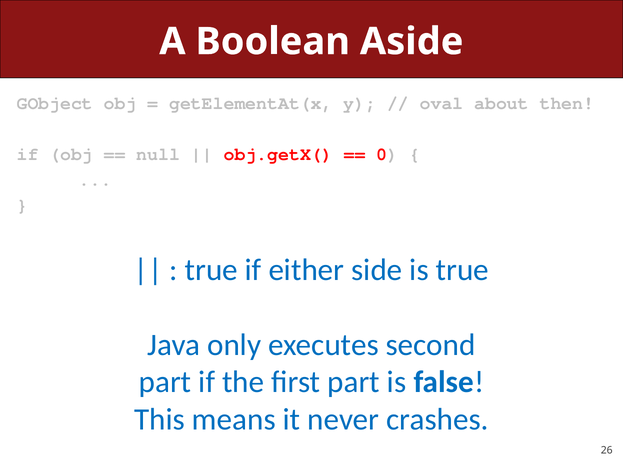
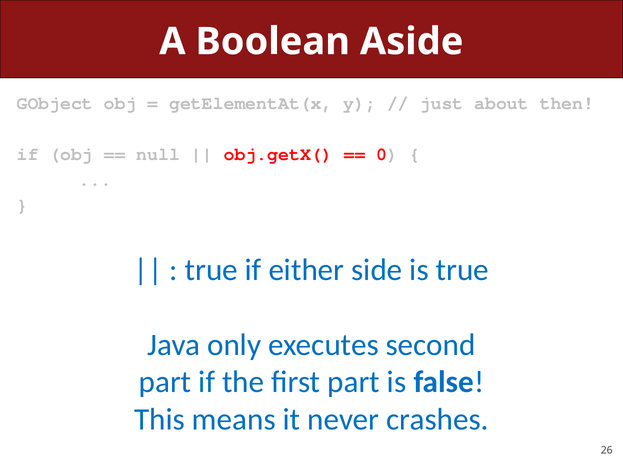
oval: oval -> just
